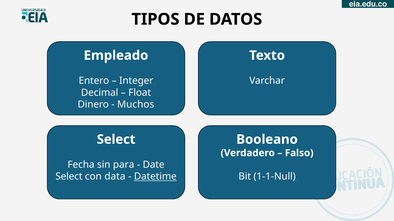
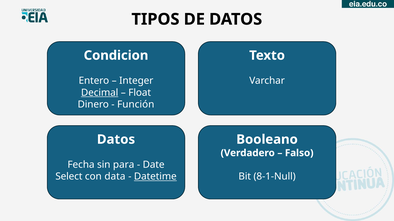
Empleado: Empleado -> Condicion
Decimal underline: none -> present
Muchos: Muchos -> Función
Select at (116, 140): Select -> Datos
1-1-Null: 1-1-Null -> 8-1-Null
